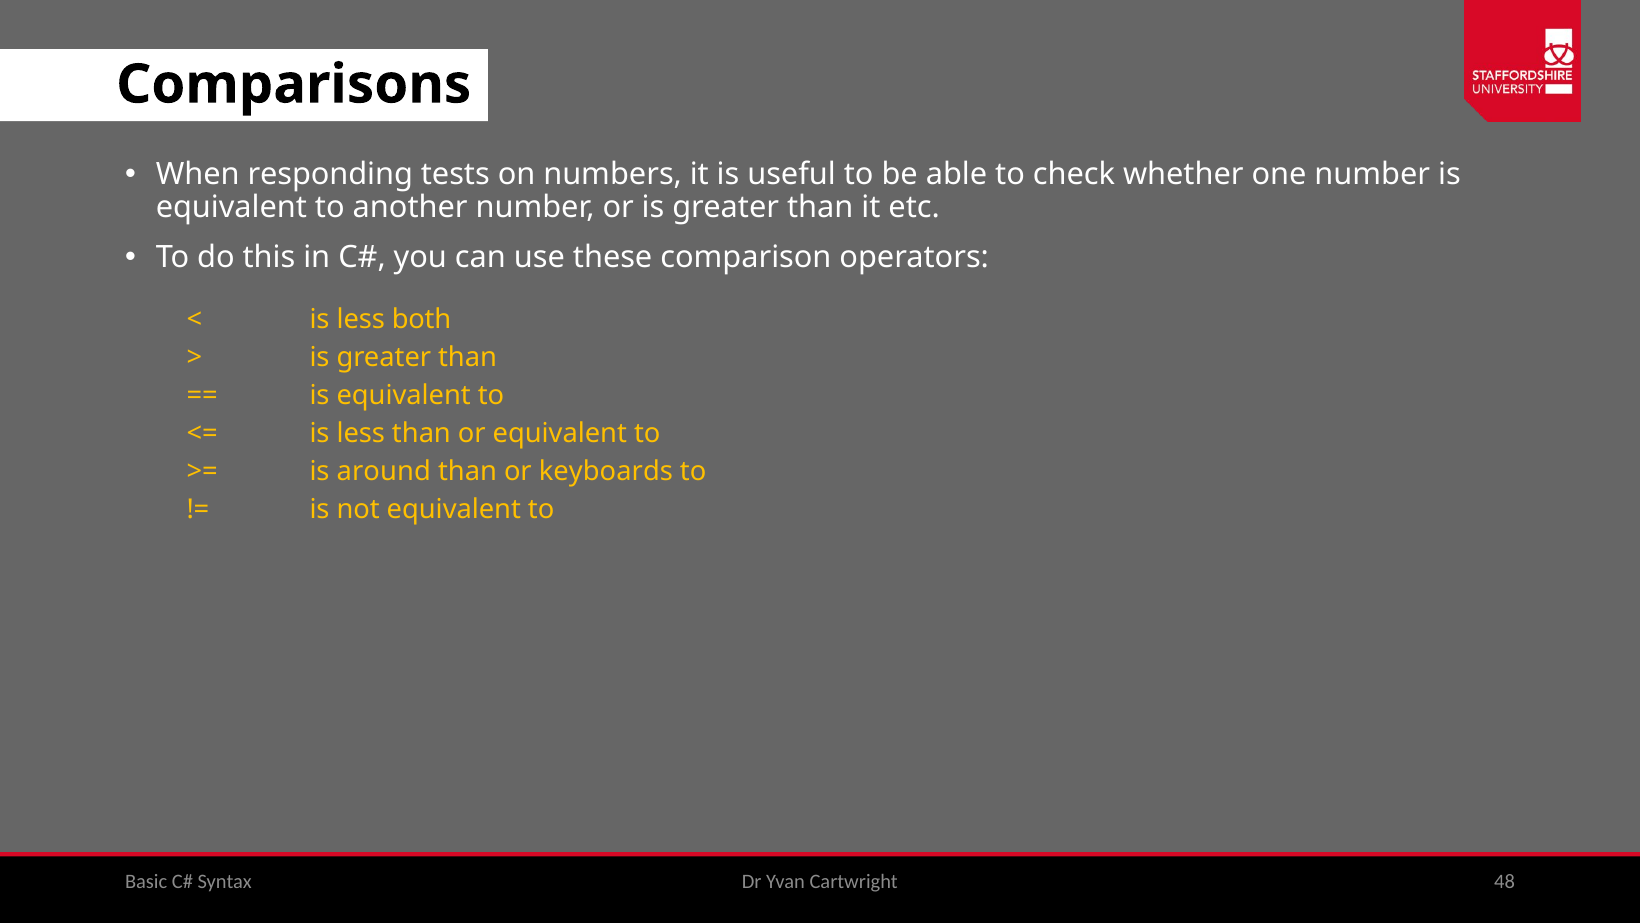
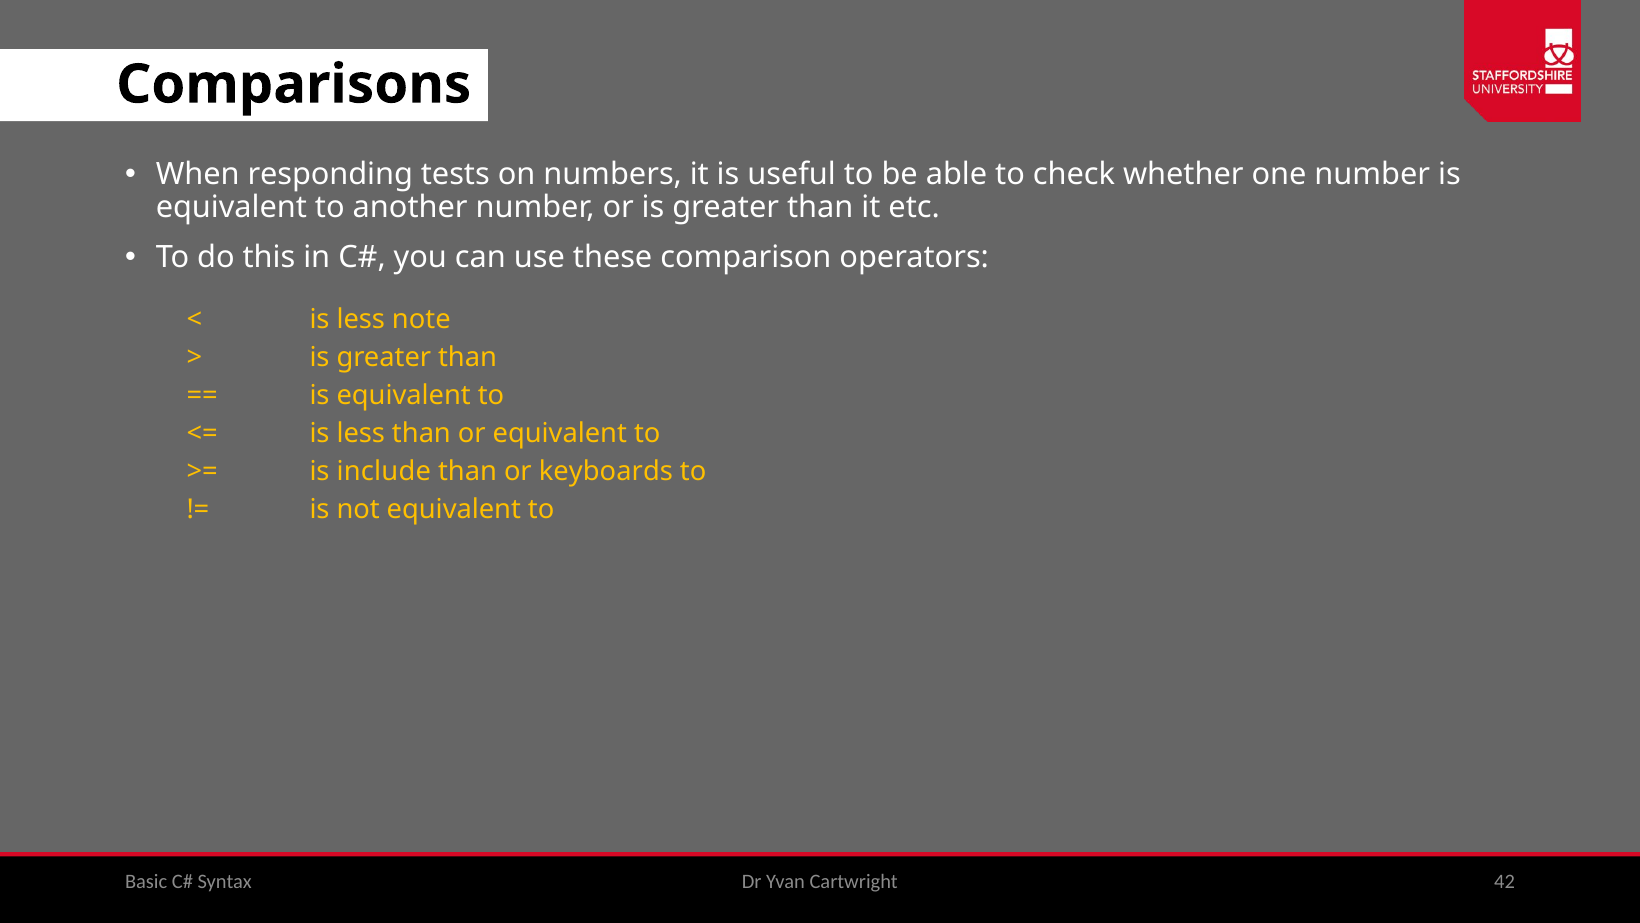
both: both -> note
around: around -> include
48: 48 -> 42
